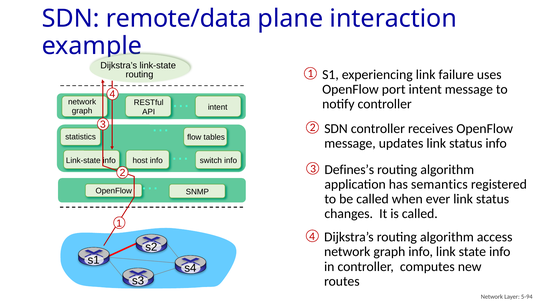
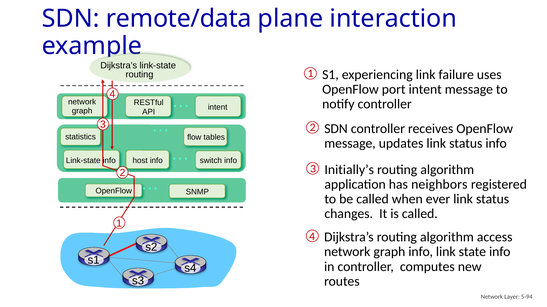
Defines’s: Defines’s -> Initially’s
semantics: semantics -> neighbors
